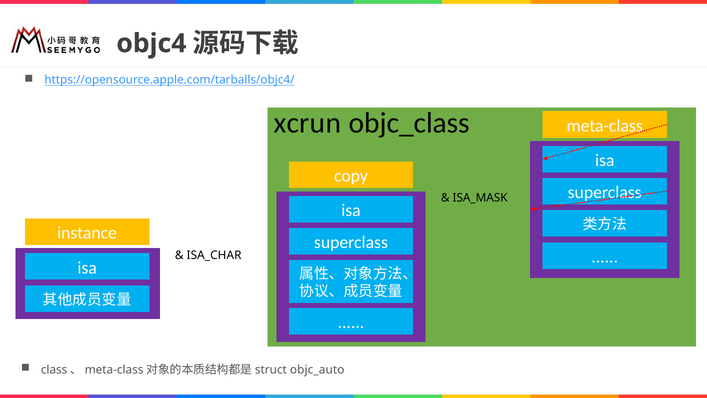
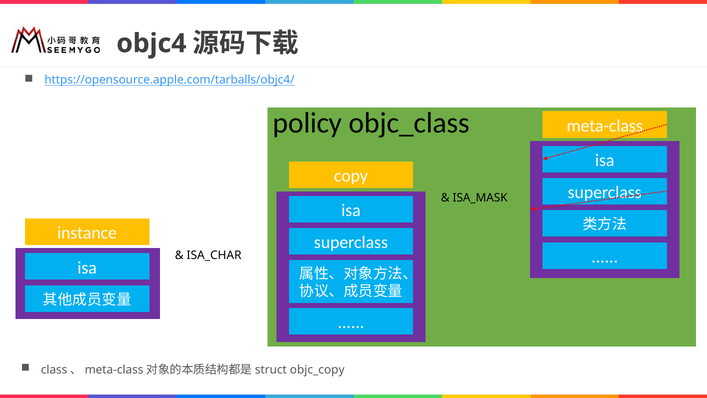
xcrun: xcrun -> policy
objc_auto: objc_auto -> objc_copy
